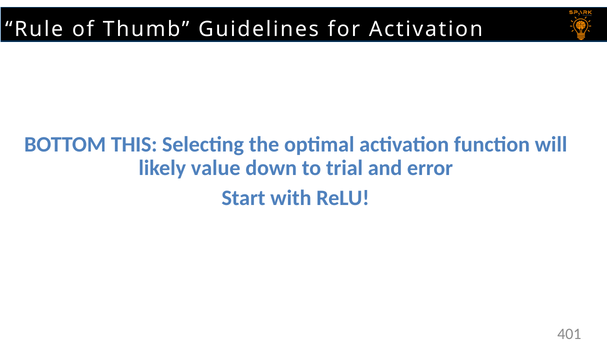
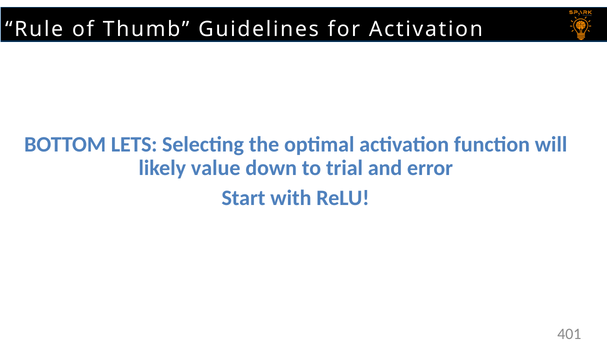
THIS: THIS -> LETS
